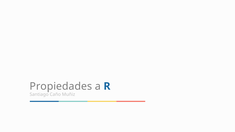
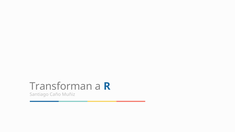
Propiedades: Propiedades -> Transforman
